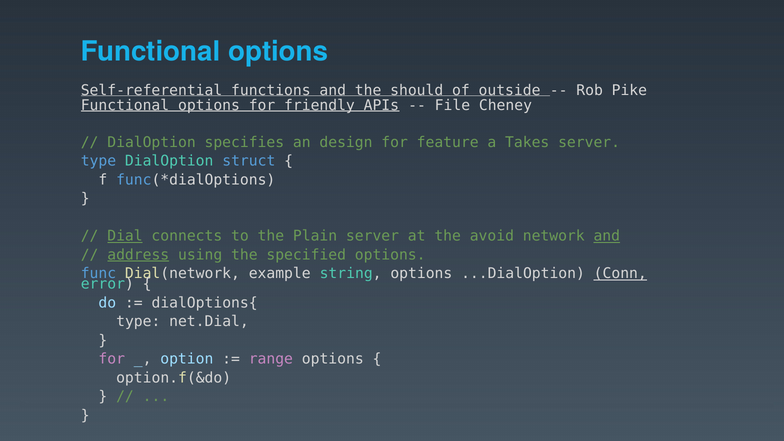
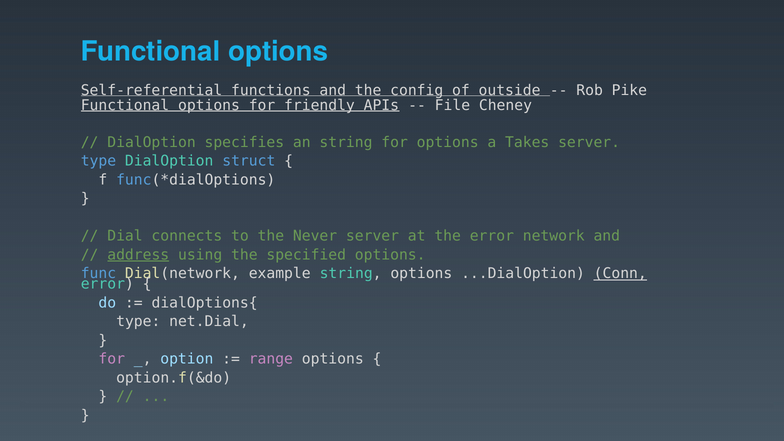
should: should -> config
an design: design -> string
for feature: feature -> options
Dial underline: present -> none
Plain: Plain -> Never
the avoid: avoid -> error
and at (607, 236) underline: present -> none
